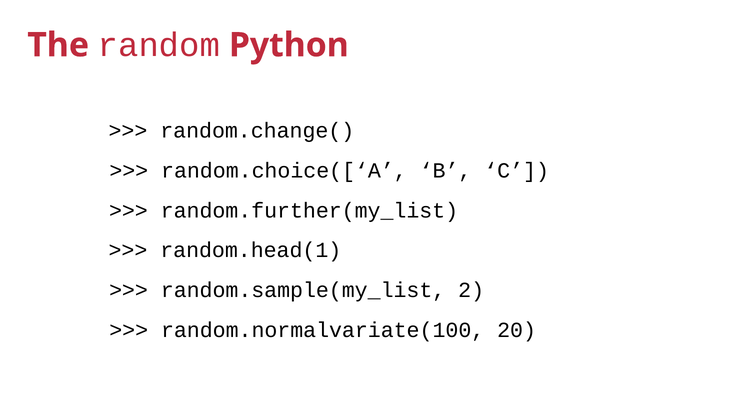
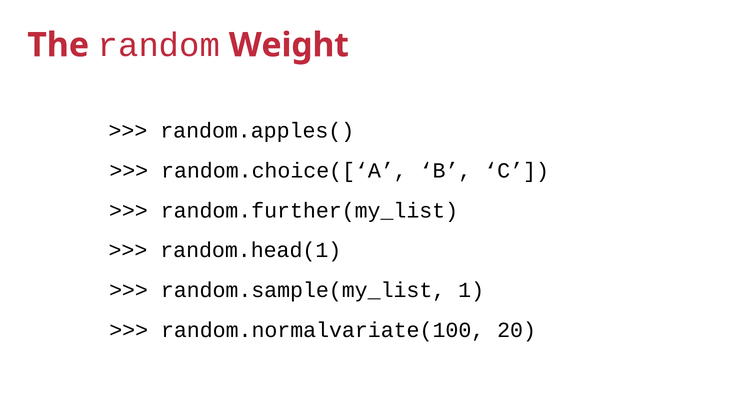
Python: Python -> Weight
random.change(: random.change( -> random.apples(
2: 2 -> 1
